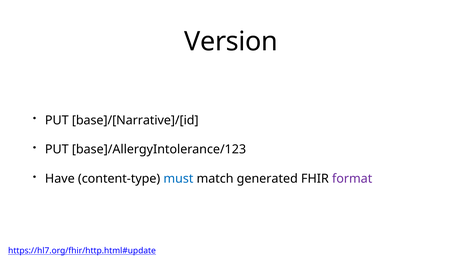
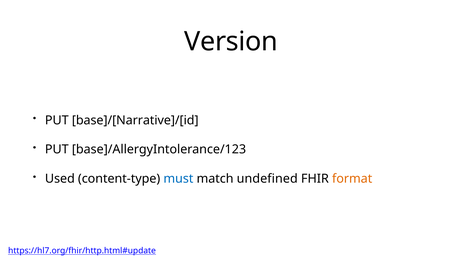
Have: Have -> Used
generated: generated -> undefined
format colour: purple -> orange
